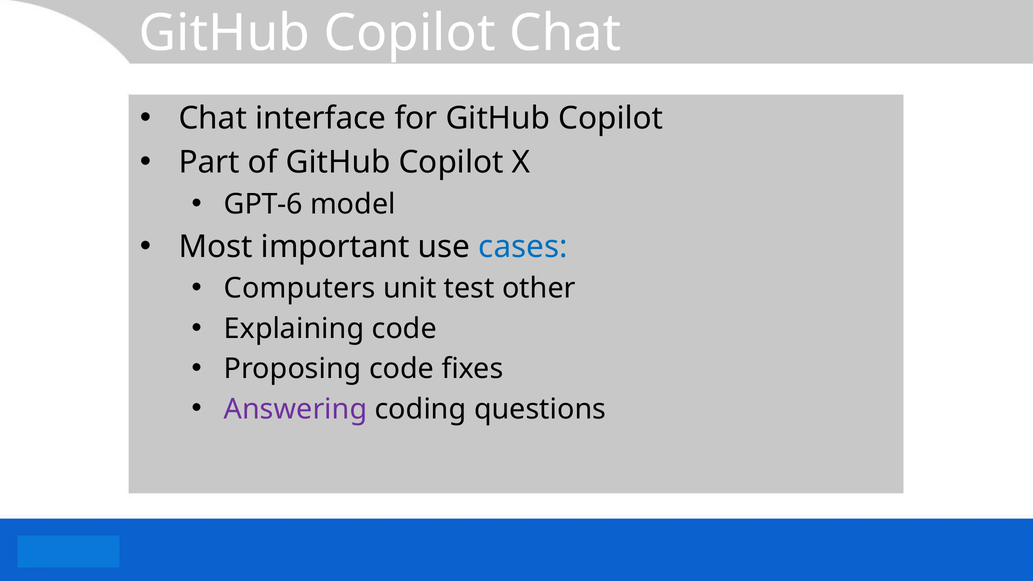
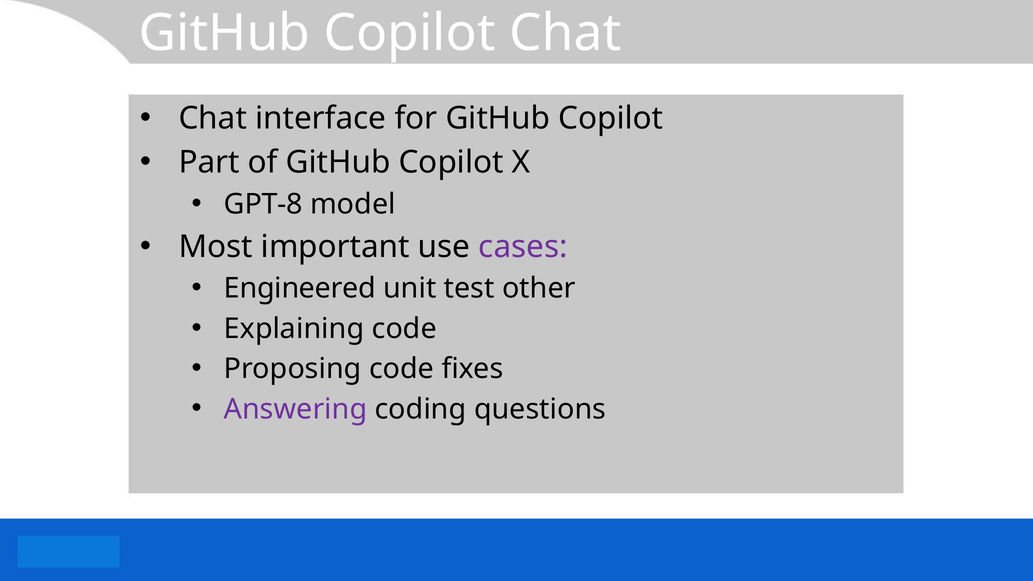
GPT-6: GPT-6 -> GPT-8
cases colour: blue -> purple
Computers: Computers -> Engineered
